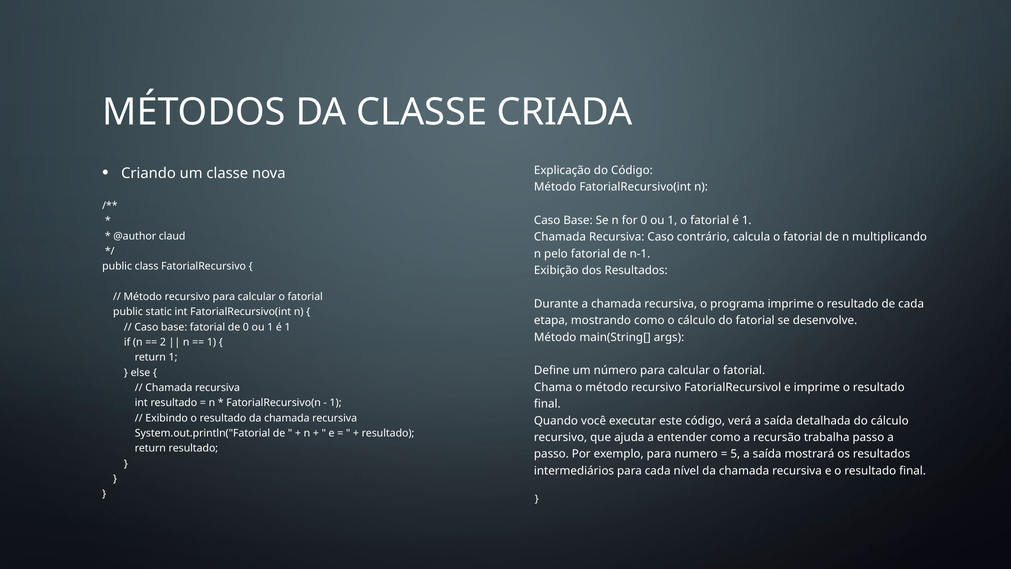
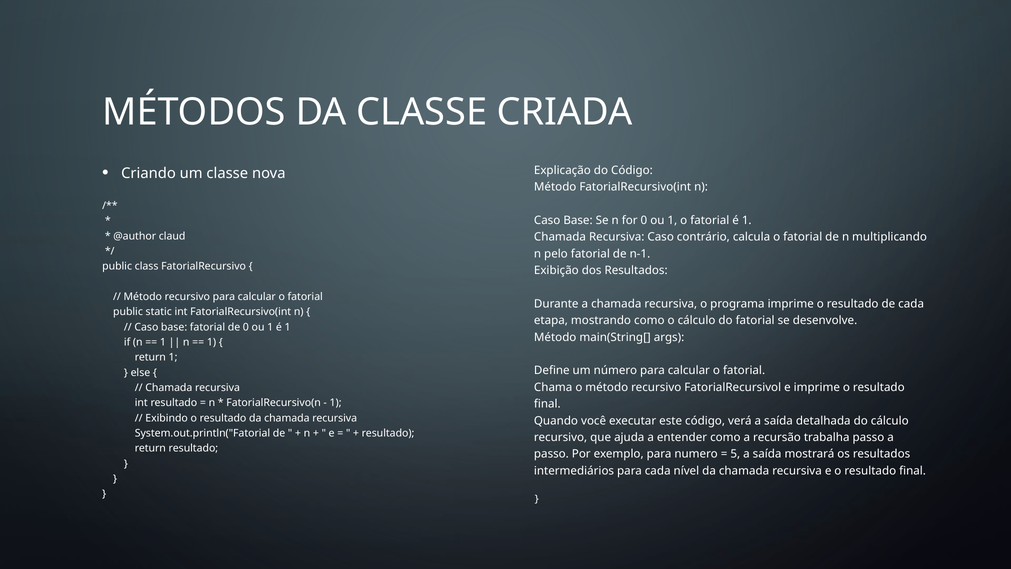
2 at (163, 342): 2 -> 1
